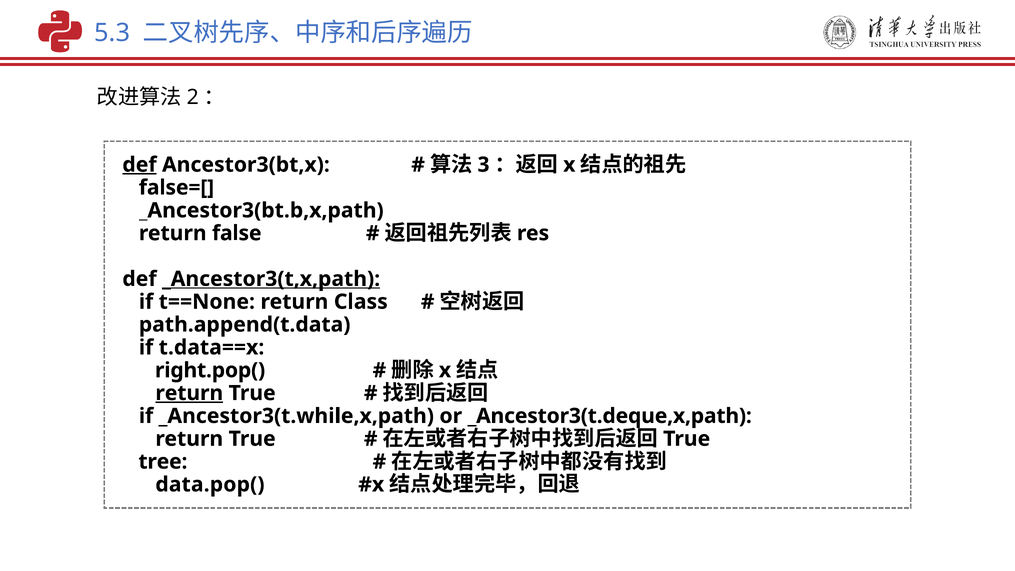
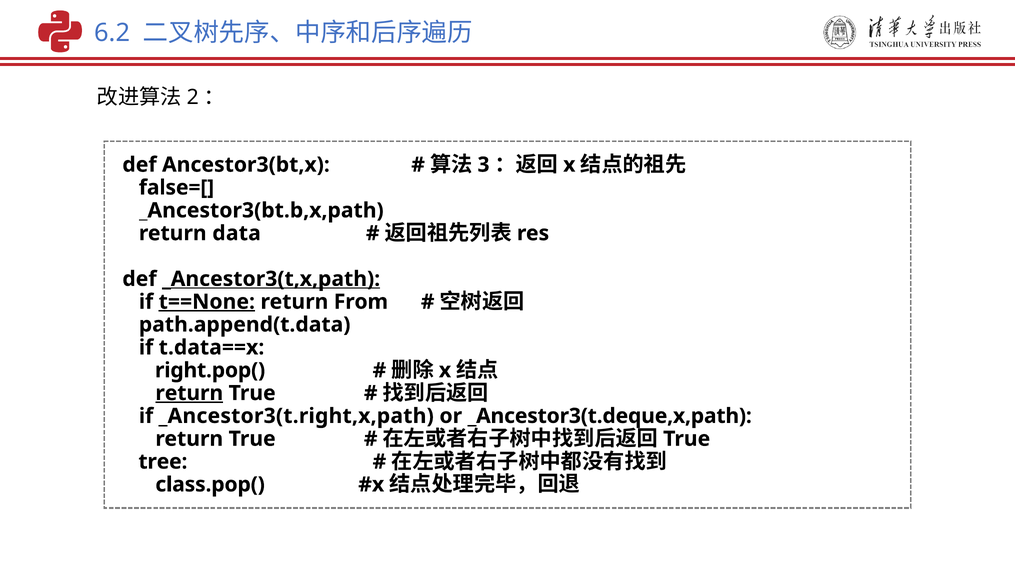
5.3: 5.3 -> 6.2
def at (139, 165) underline: present -> none
false: false -> data
t==None underline: none -> present
Class: Class -> From
_Ancestor3(t.while,x,path: _Ancestor3(t.while,x,path -> _Ancestor3(t.right,x,path
data.pop(: data.pop( -> class.pop(
